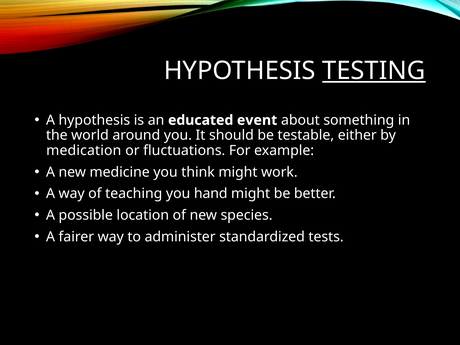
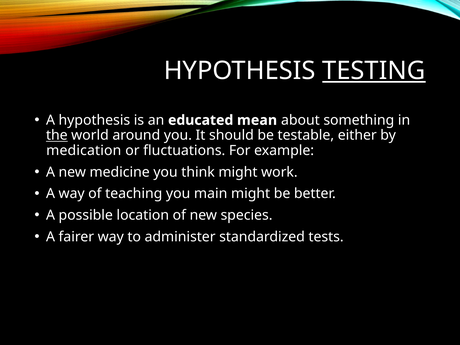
event: event -> mean
the underline: none -> present
hand: hand -> main
